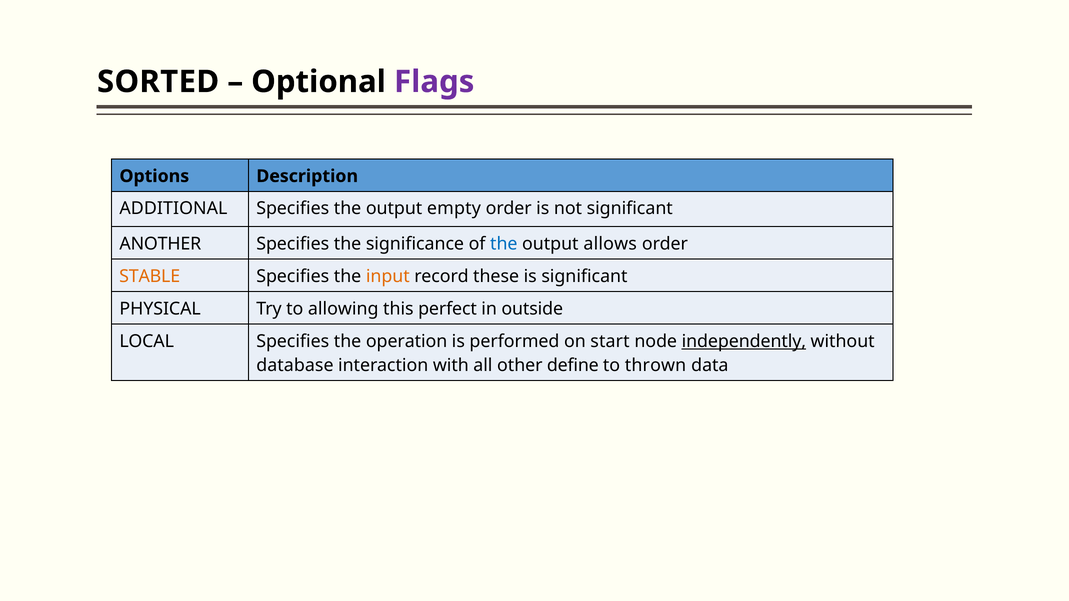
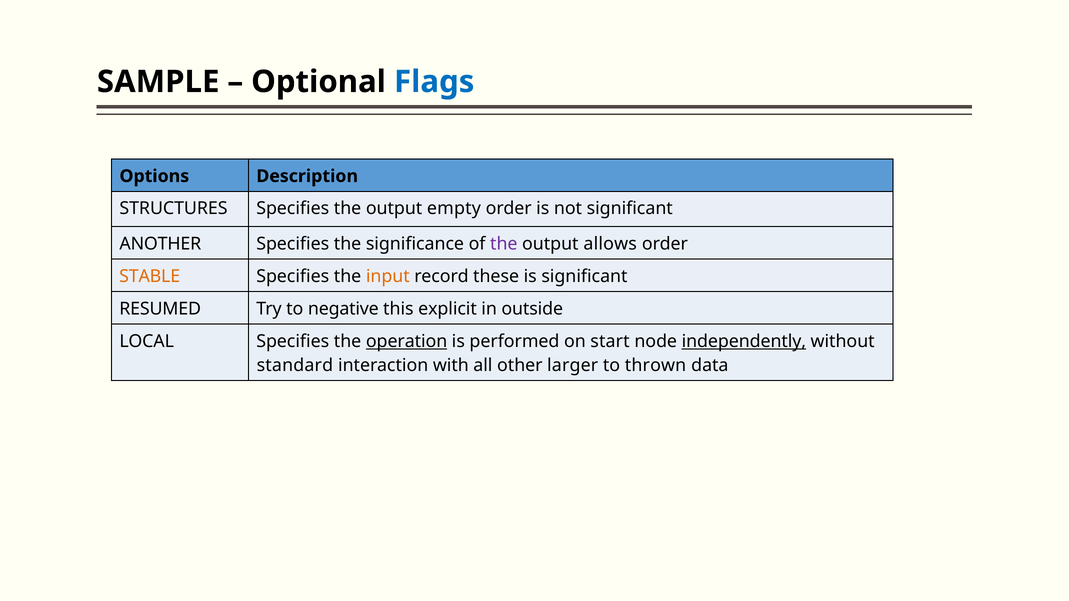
SORTED: SORTED -> SAMPLE
Flags colour: purple -> blue
ADDITIONAL: ADDITIONAL -> STRUCTURES
the at (504, 244) colour: blue -> purple
PHYSICAL: PHYSICAL -> RESUMED
allowing: allowing -> negative
perfect: perfect -> explicit
operation underline: none -> present
database: database -> standard
define: define -> larger
